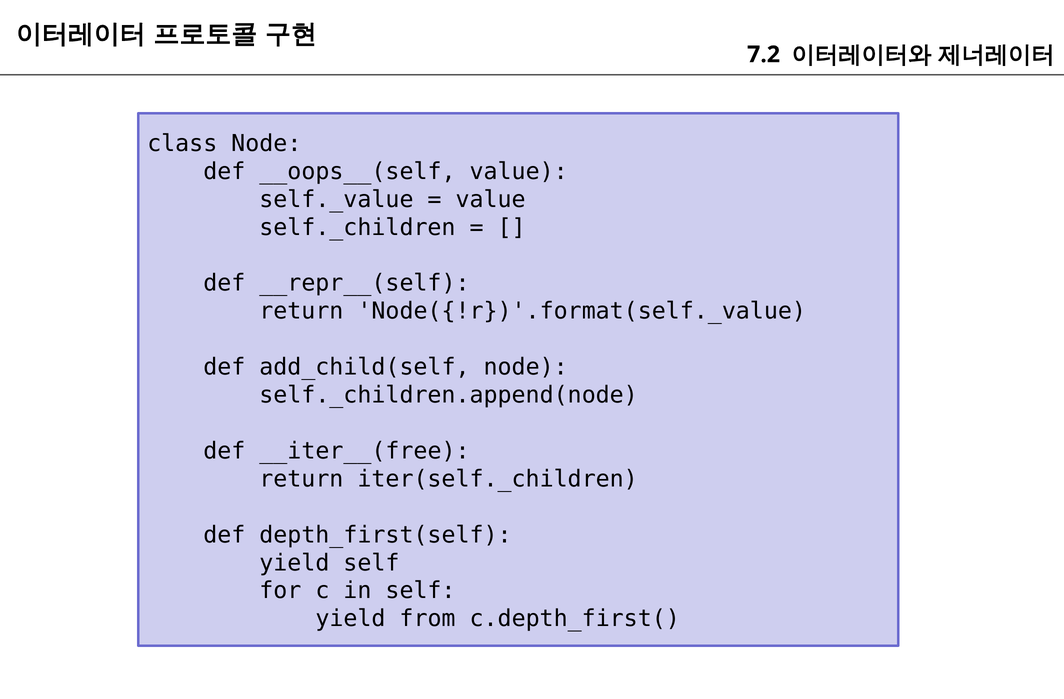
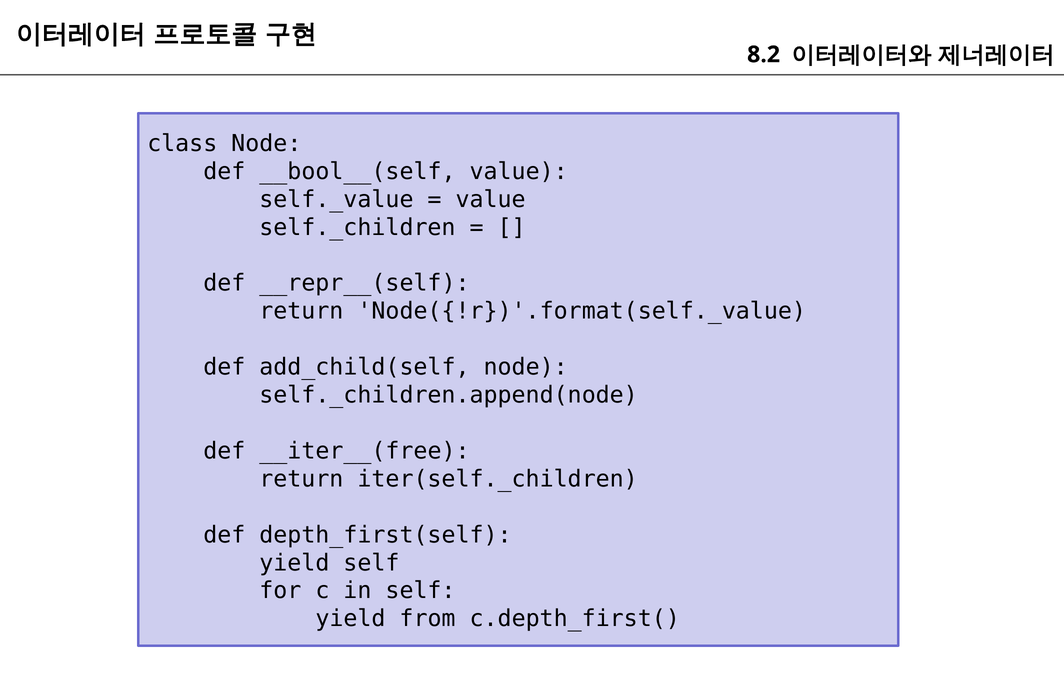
7.2: 7.2 -> 8.2
__oops__(self: __oops__(self -> __bool__(self
